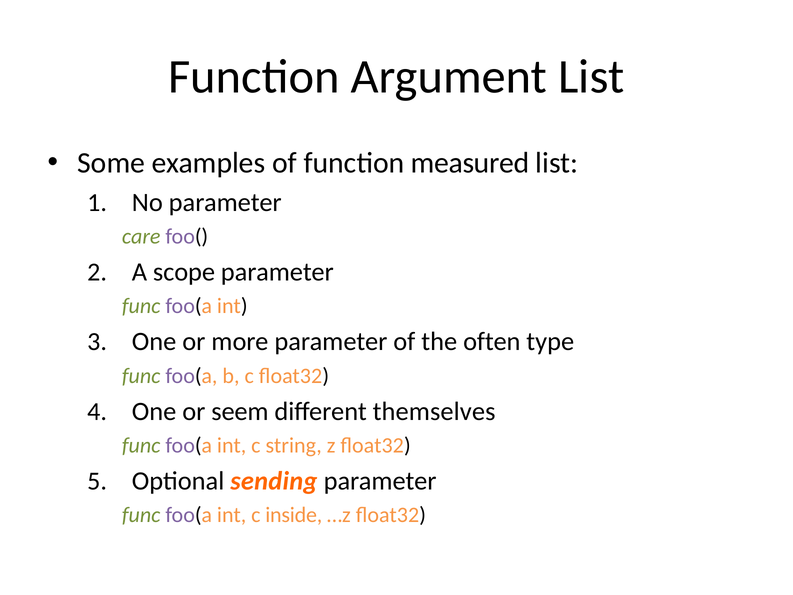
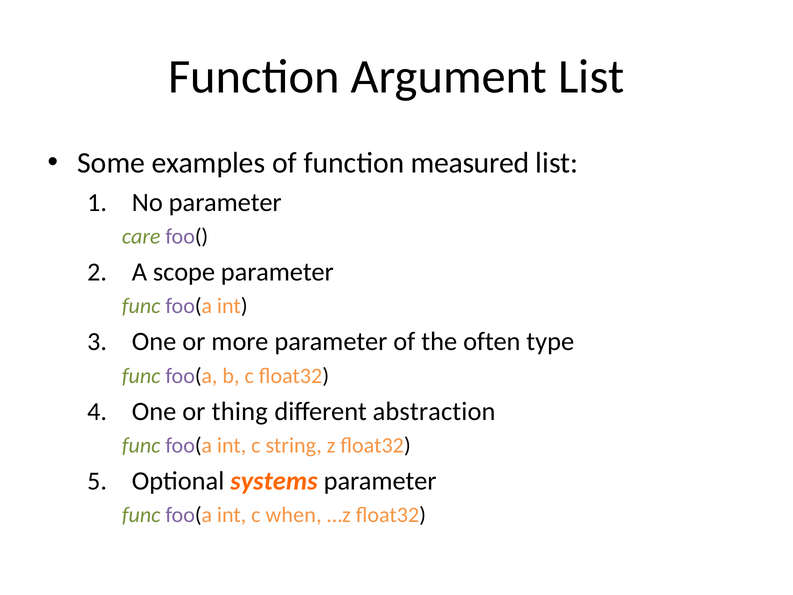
seem: seem -> thing
themselves: themselves -> abstraction
sending: sending -> systems
inside: inside -> when
